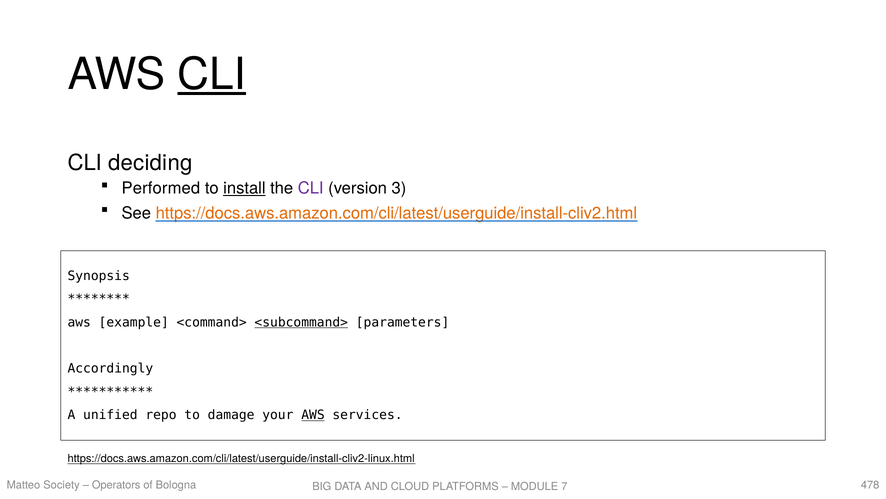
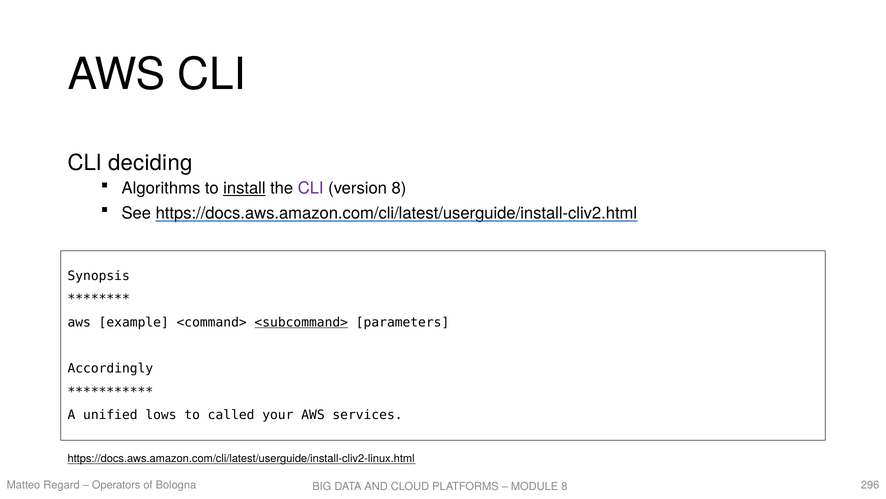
CLI at (212, 74) underline: present -> none
Performed: Performed -> Algorithms
version 3: 3 -> 8
https://docs.aws.amazon.com/cli/latest/userguide/install-cliv2.html colour: orange -> black
repo: repo -> lows
damage: damage -> called
AWS at (313, 415) underline: present -> none
Society: Society -> Regard
478: 478 -> 296
7 at (564, 486): 7 -> 8
